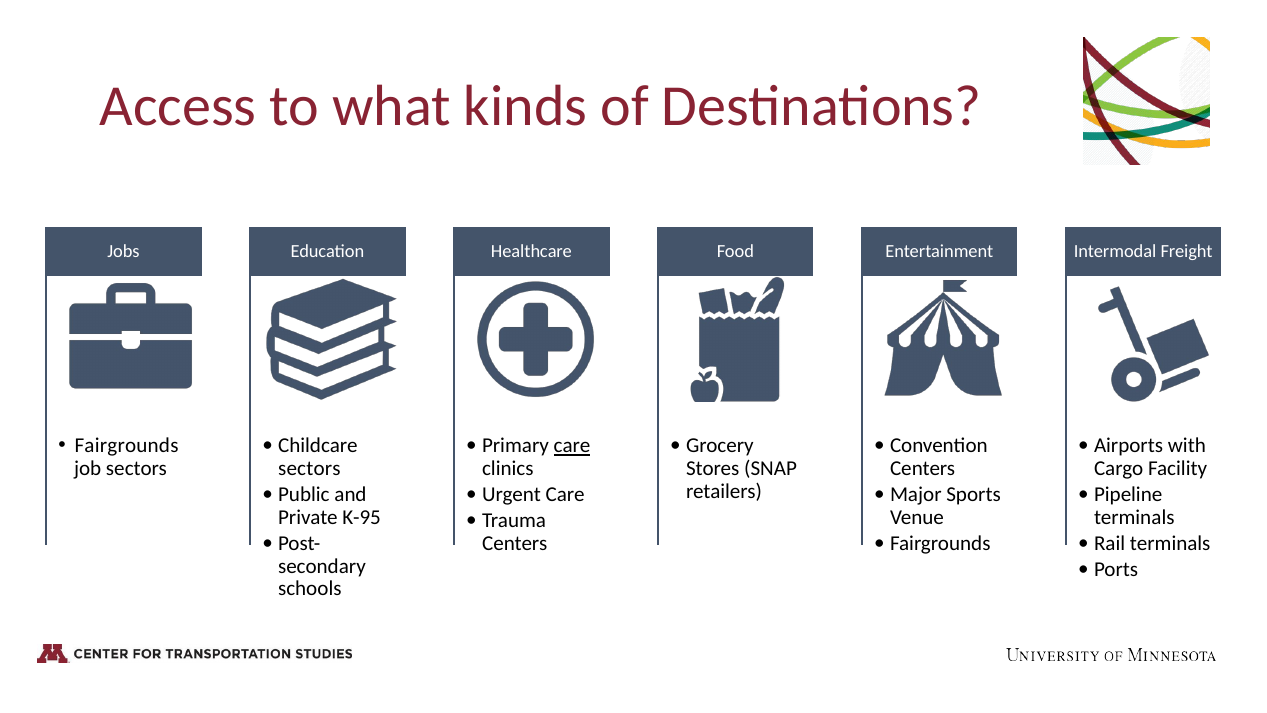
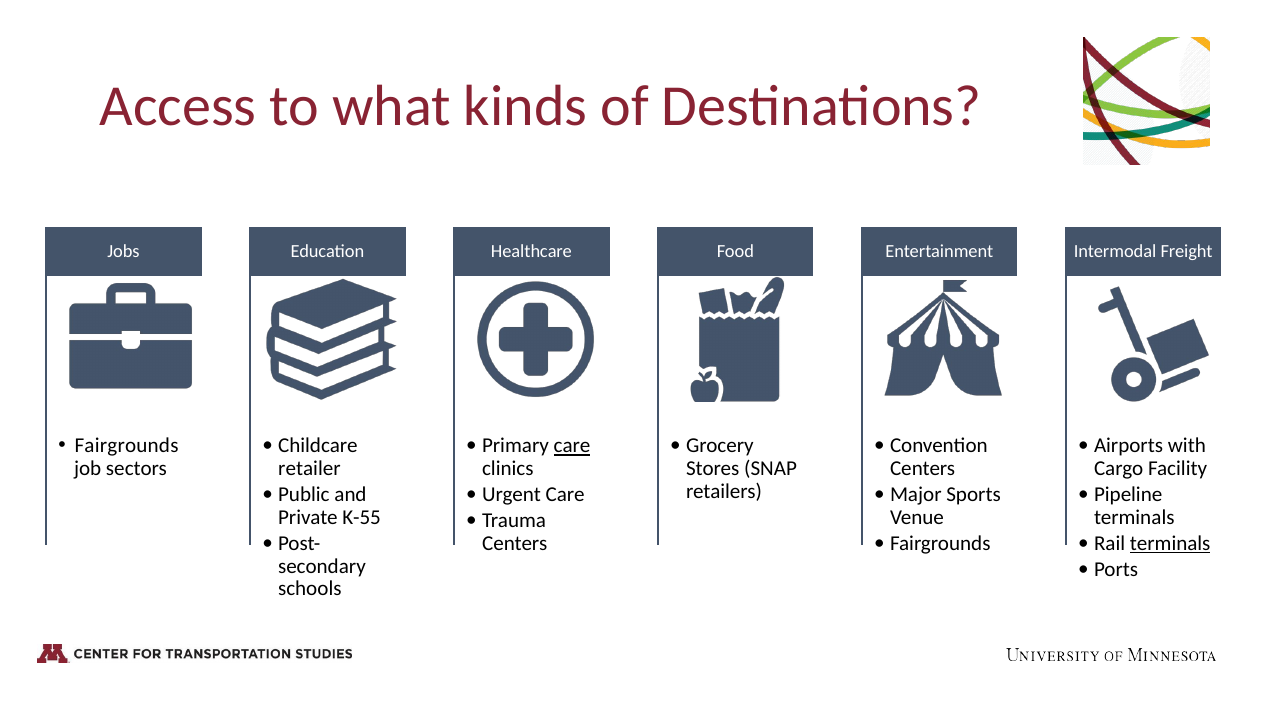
sectors at (309, 468): sectors -> retailer
K-95: K-95 -> K-55
terminals at (1170, 543) underline: none -> present
